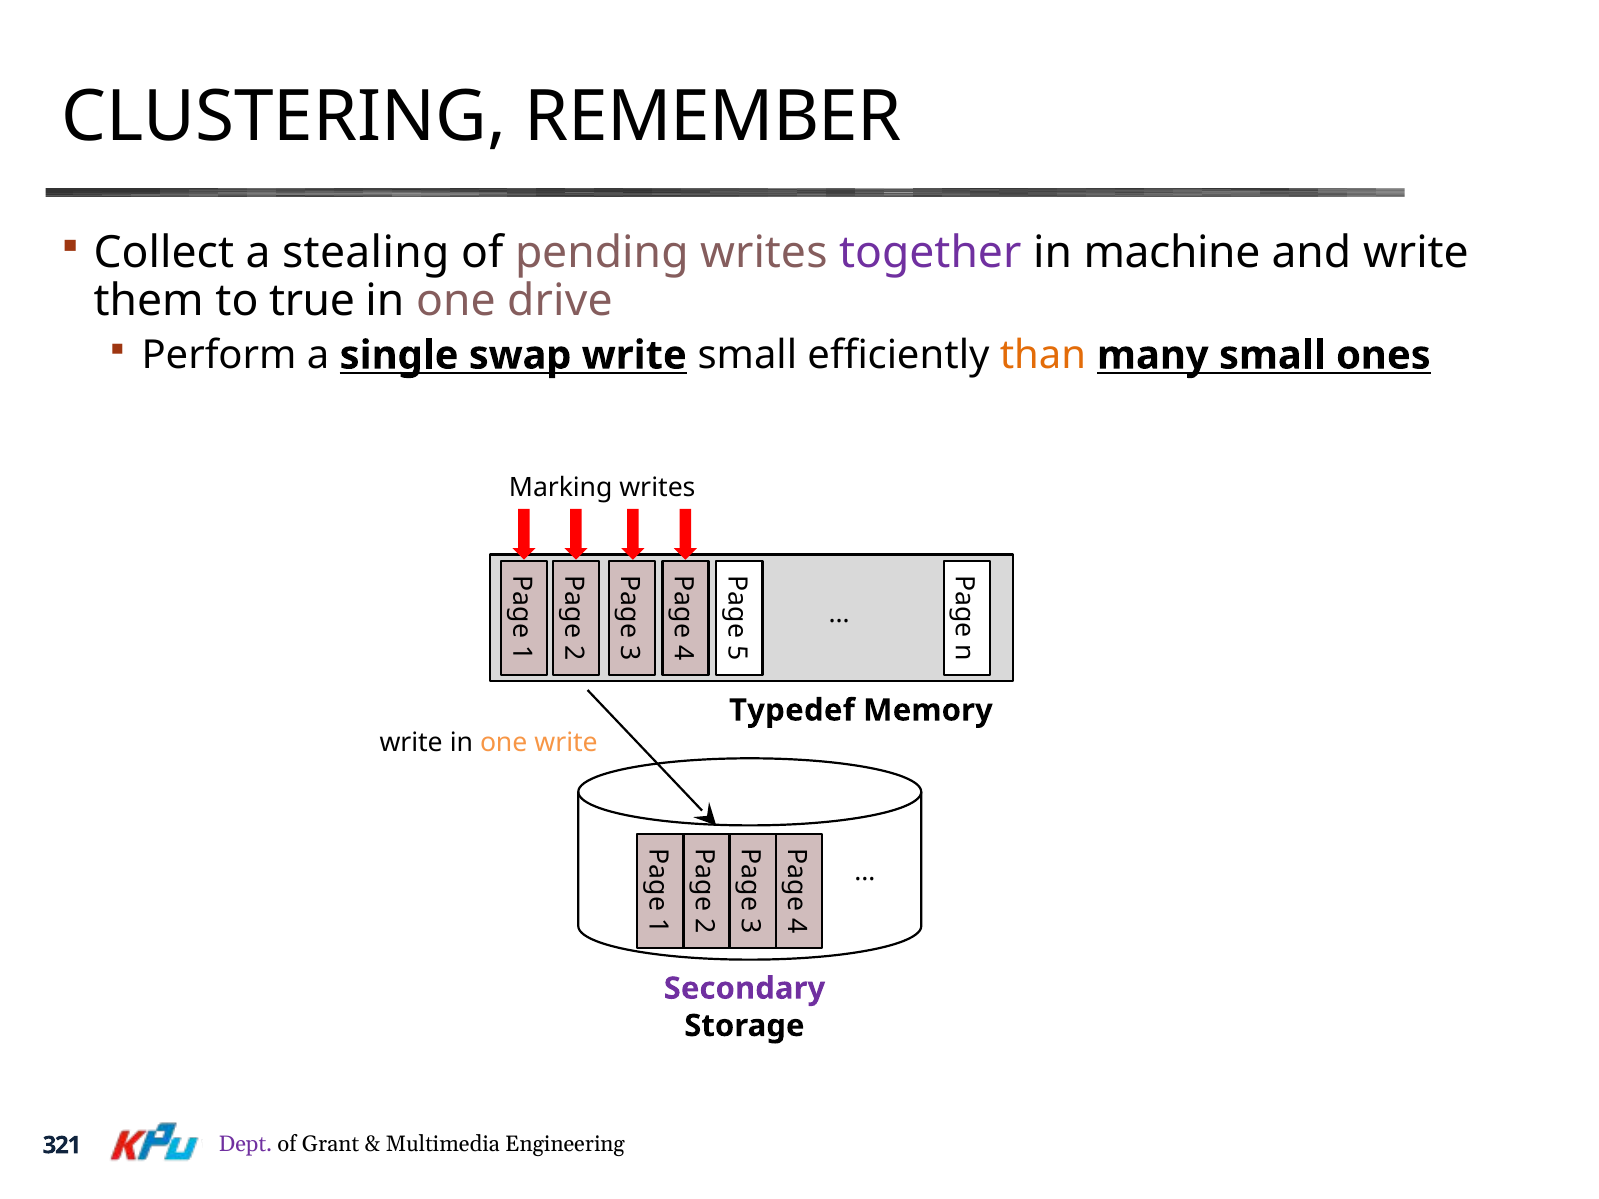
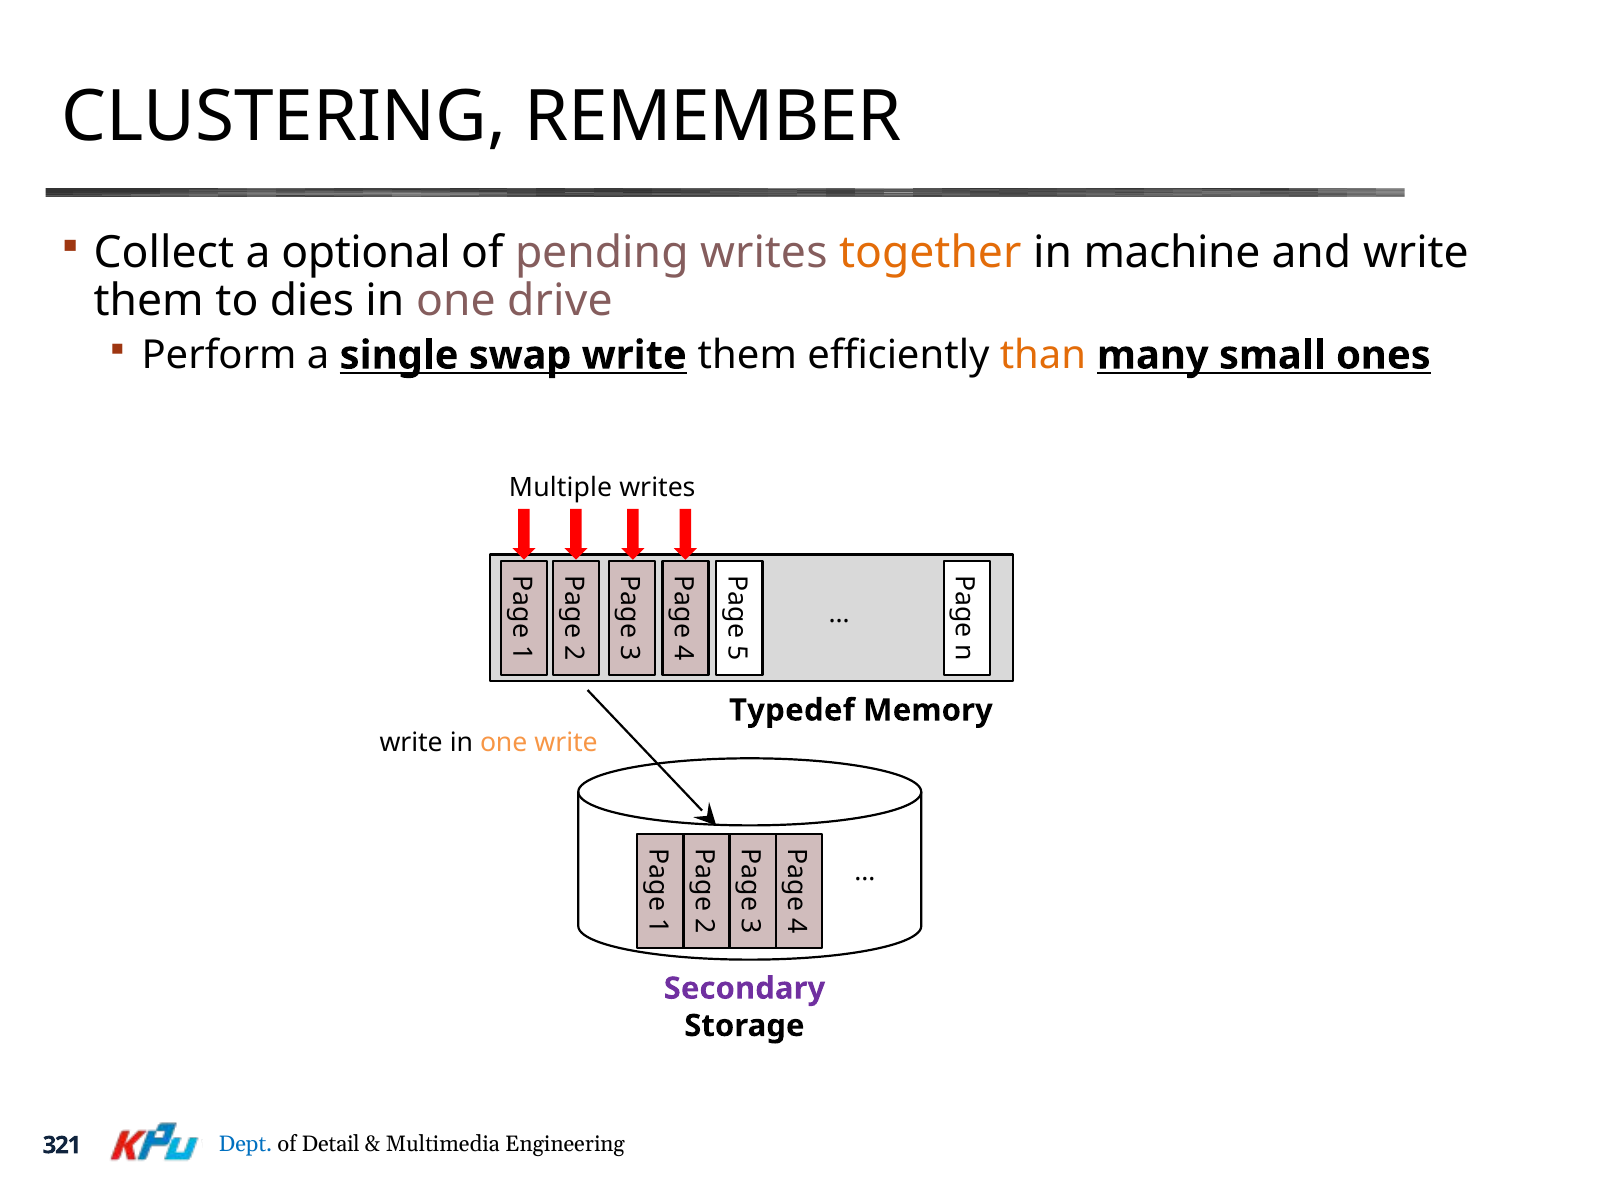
stealing: stealing -> optional
together colour: purple -> orange
true: true -> dies
small at (747, 355): small -> them
Marking: Marking -> Multiple
Dept colour: purple -> blue
Grant: Grant -> Detail
